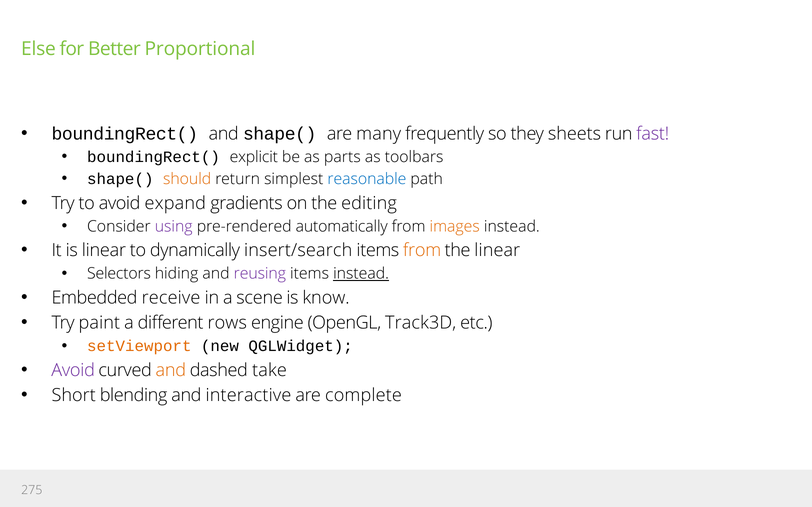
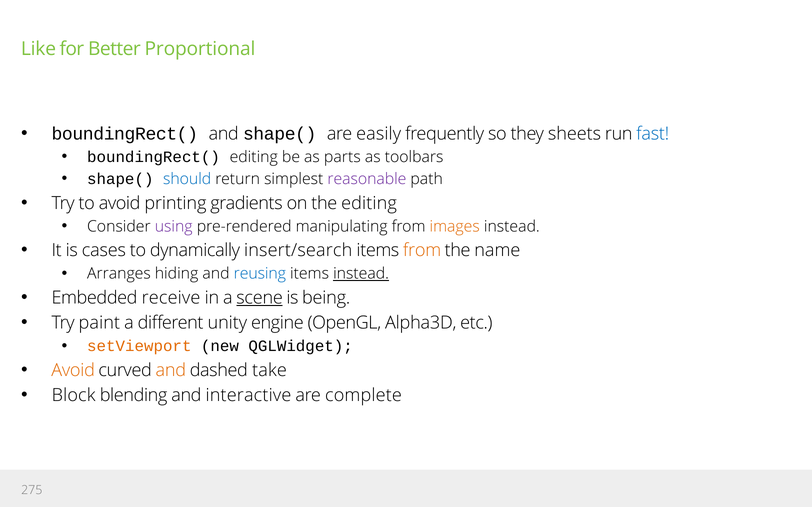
Else: Else -> Like
many: many -> easily
fast colour: purple -> blue
boundingRect( explicit: explicit -> editing
should colour: orange -> blue
reasonable colour: blue -> purple
expand: expand -> printing
automatically: automatically -> manipulating
is linear: linear -> cases
the linear: linear -> name
Selectors: Selectors -> Arranges
reusing colour: purple -> blue
scene underline: none -> present
know: know -> being
rows: rows -> unity
Track3D: Track3D -> Alpha3D
Avoid at (73, 371) colour: purple -> orange
Short: Short -> Block
